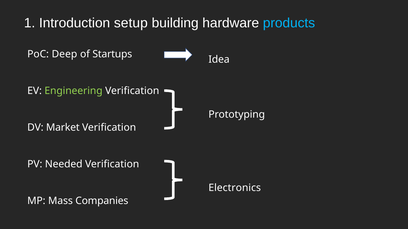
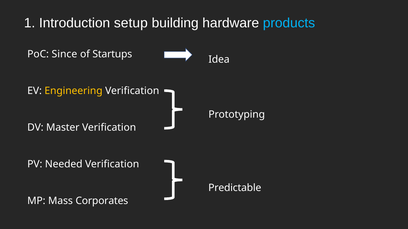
Deep: Deep -> Since
Engineering colour: light green -> yellow
Market: Market -> Master
Electronics: Electronics -> Predictable
Companies: Companies -> Corporates
